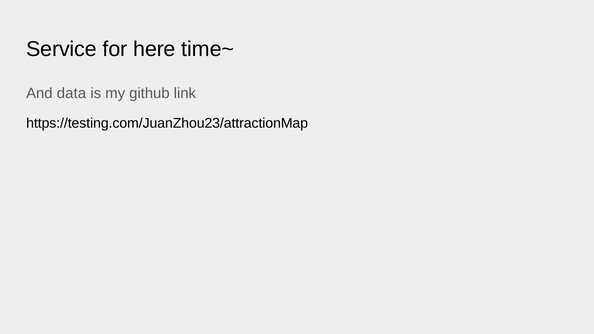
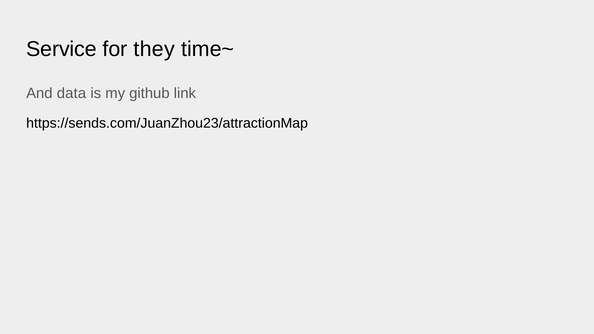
here: here -> they
https://testing.com/JuanZhou23/attractionMap: https://testing.com/JuanZhou23/attractionMap -> https://sends.com/JuanZhou23/attractionMap
